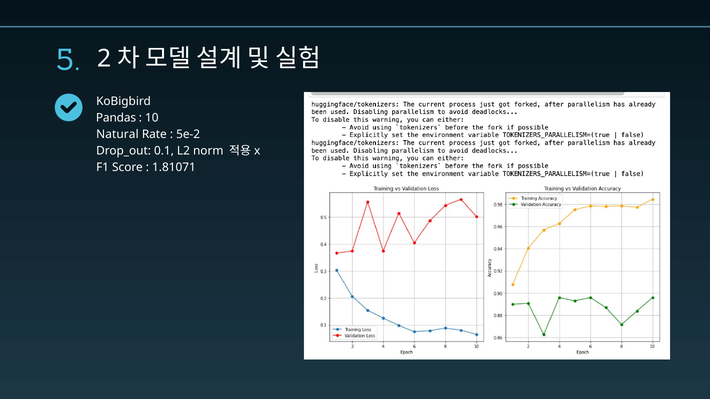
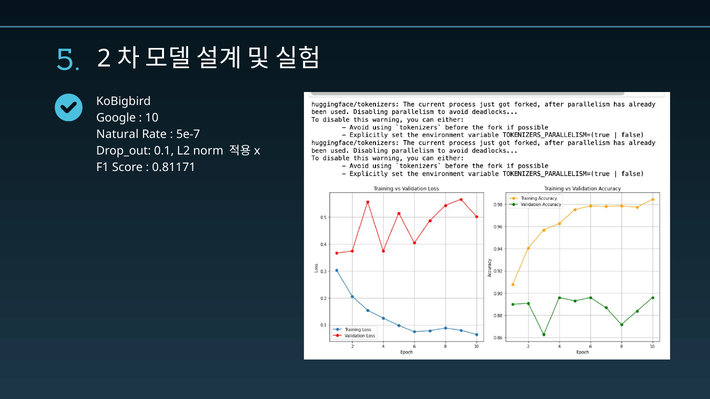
Pandas: Pandas -> Google
5e-2: 5e-2 -> 5e-7
1.81071: 1.81071 -> 0.81171
